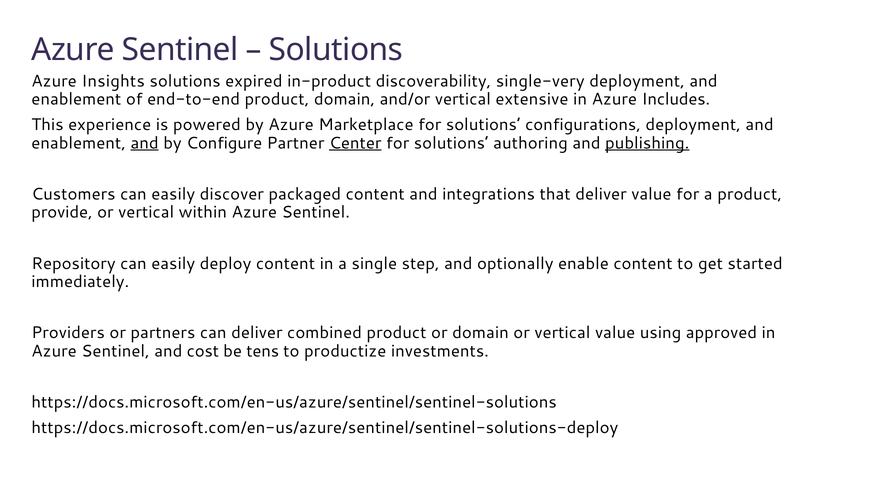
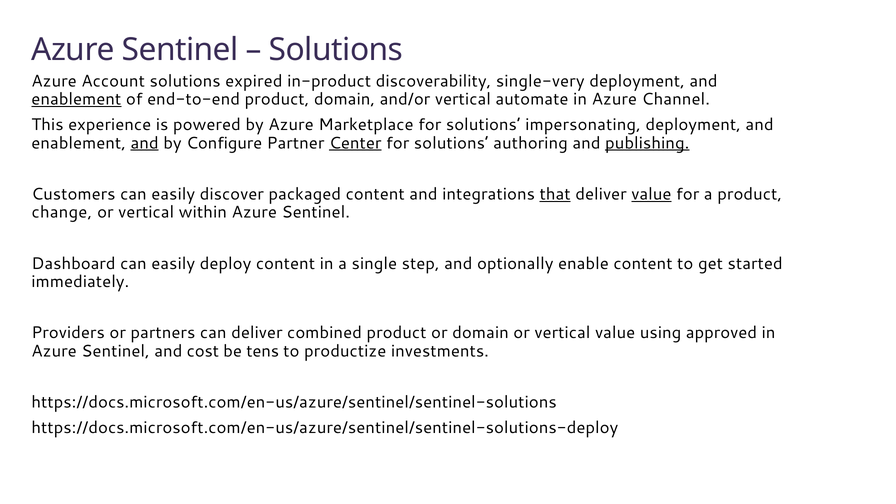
Insights: Insights -> Account
enablement at (76, 99) underline: none -> present
extensive: extensive -> automate
Includes: Includes -> Channel
configurations: configurations -> impersonating
that underline: none -> present
value at (651, 194) underline: none -> present
provide: provide -> change
Repository: Repository -> Dashboard
